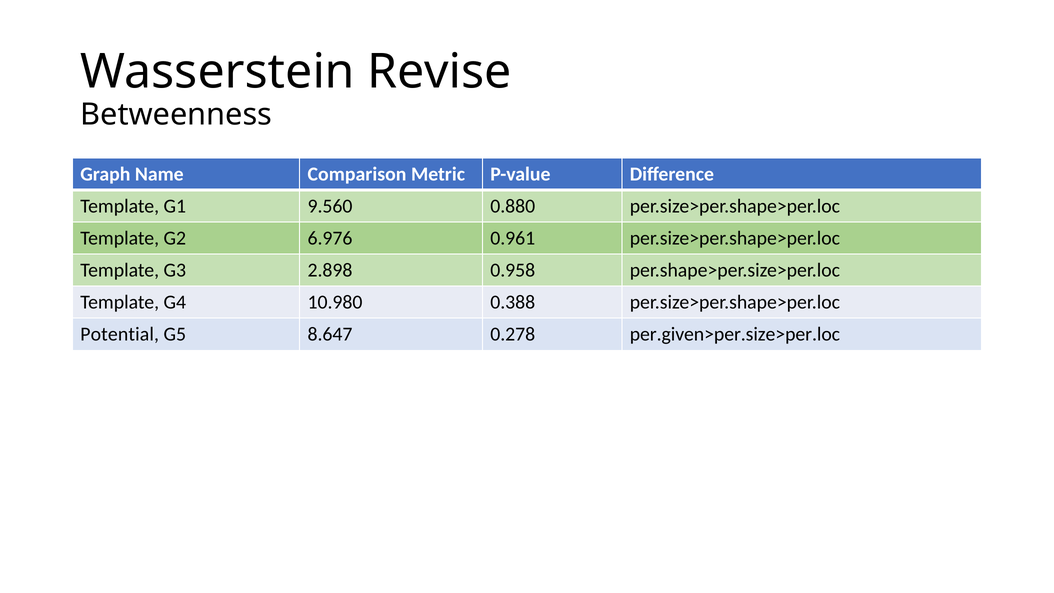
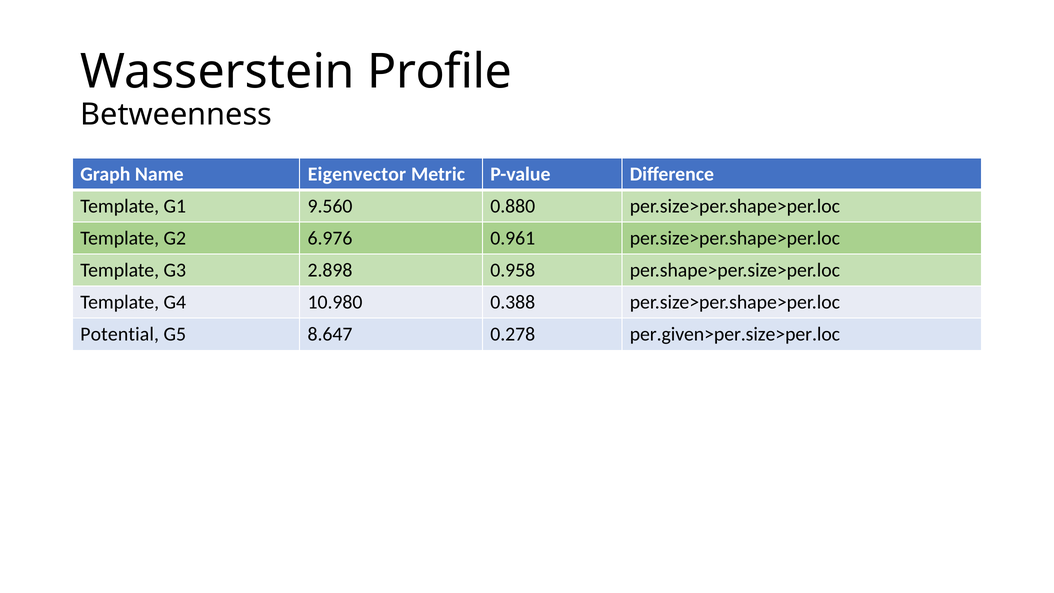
Revise: Revise -> Profile
Comparison: Comparison -> Eigenvector
